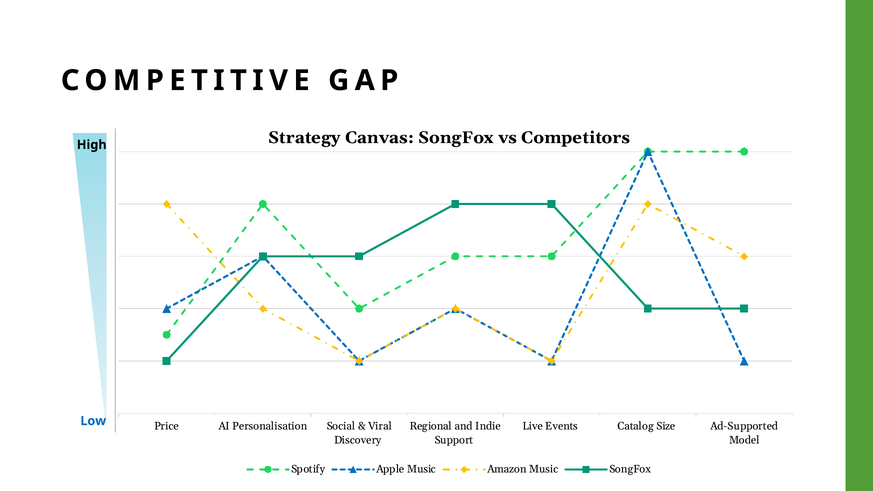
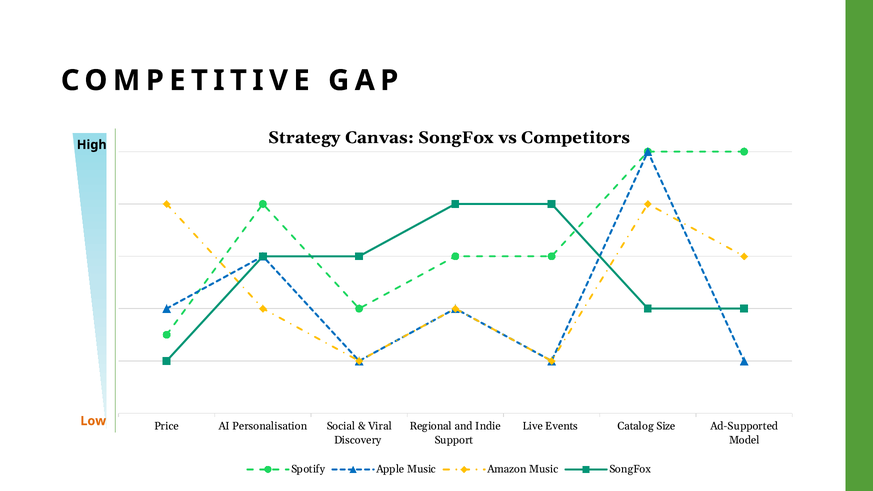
Low colour: blue -> orange
